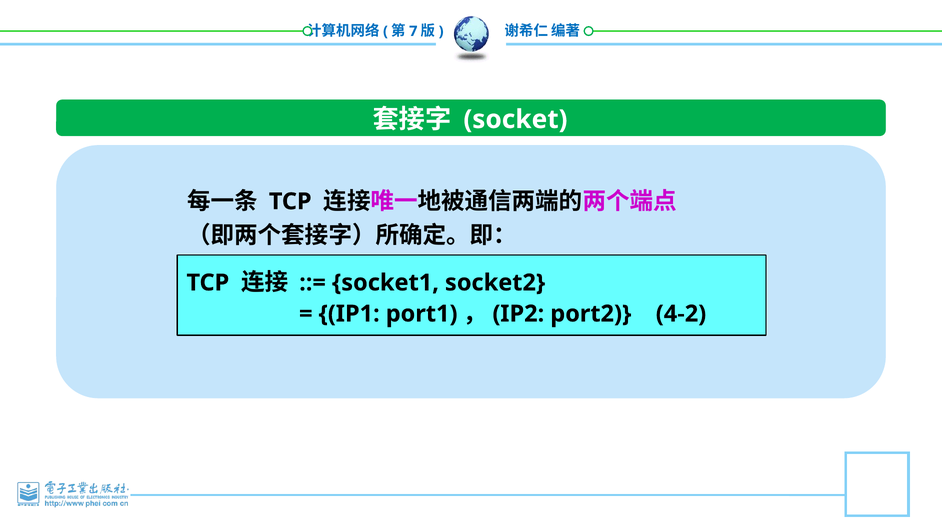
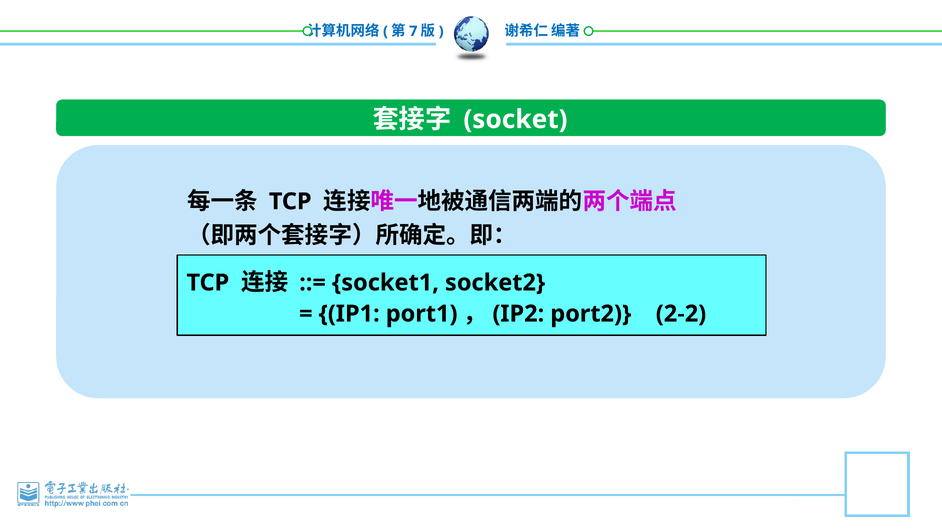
4-2: 4-2 -> 2-2
